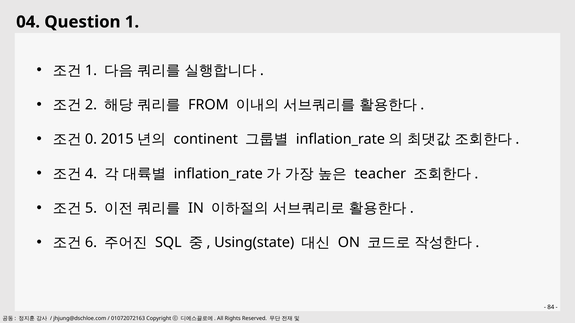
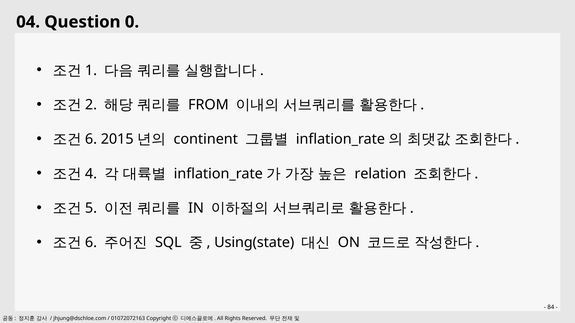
Question 1: 1 -> 0
0 at (91, 139): 0 -> 6
teacher: teacher -> relation
